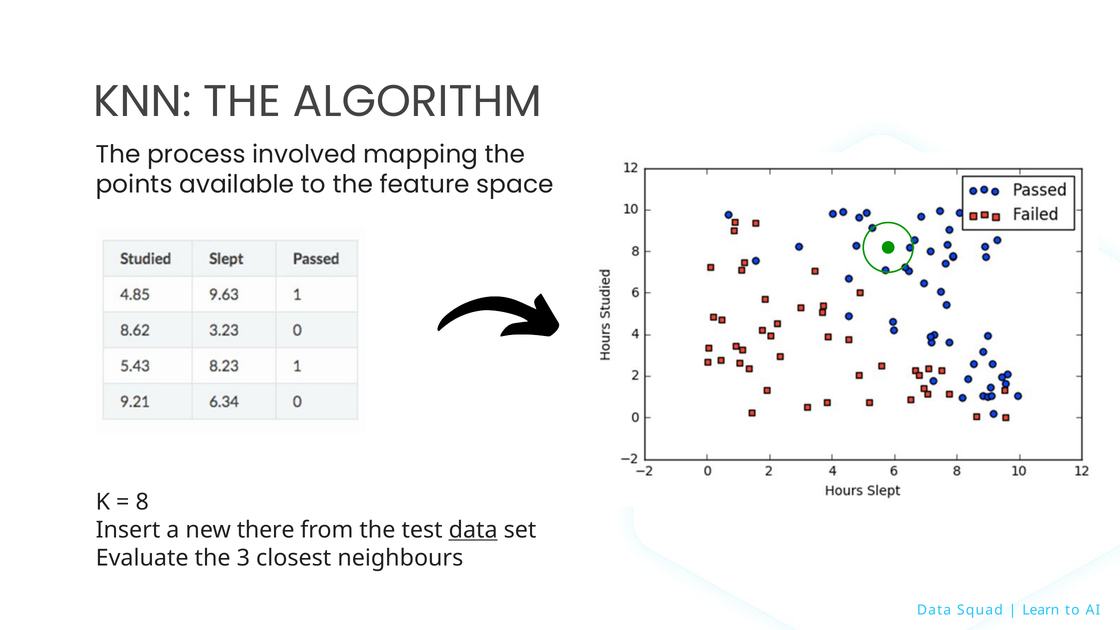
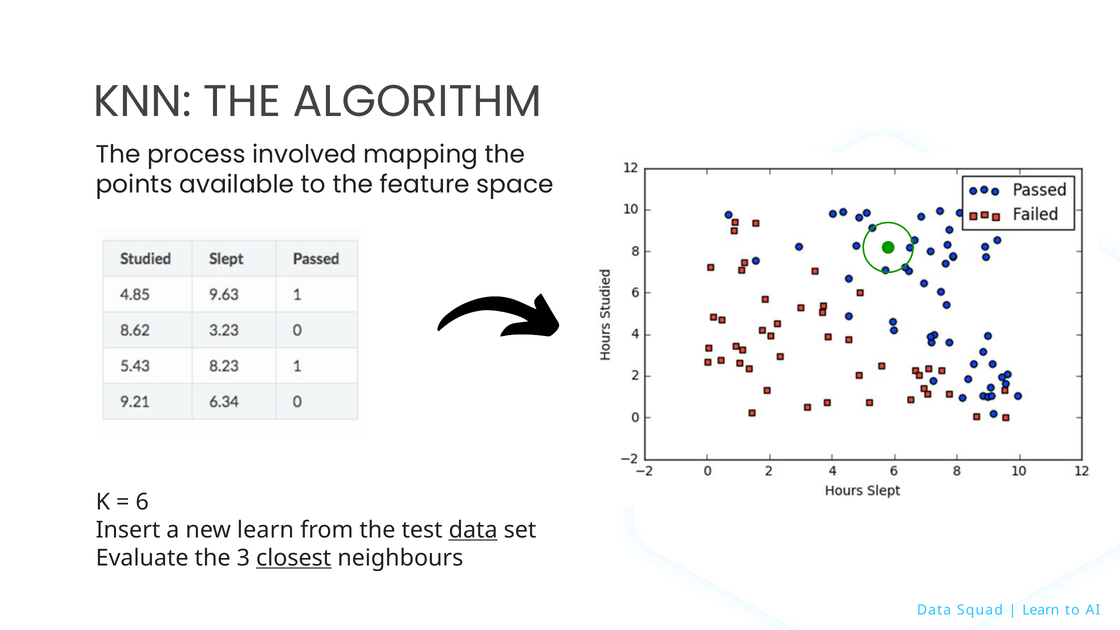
8: 8 -> 6
new there: there -> learn
closest underline: none -> present
